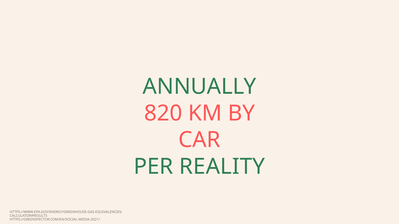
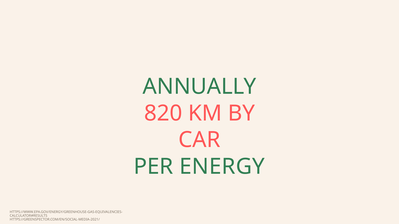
REALITY: REALITY -> ENERGY
